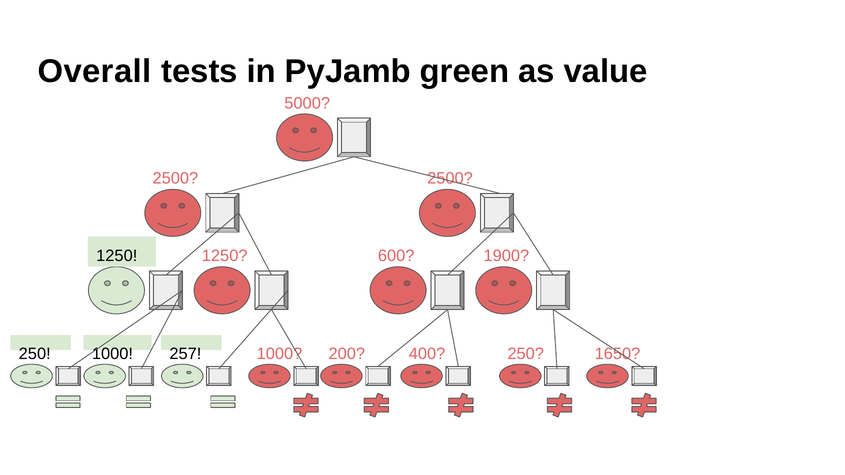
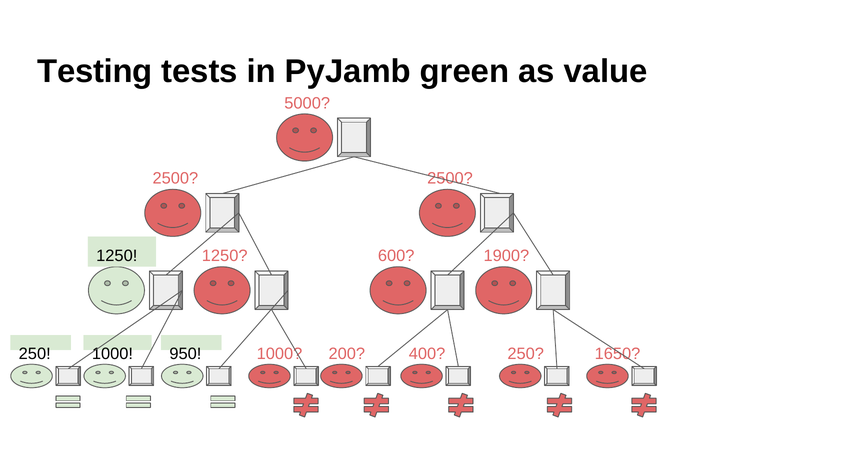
Overall: Overall -> Testing
257: 257 -> 950
